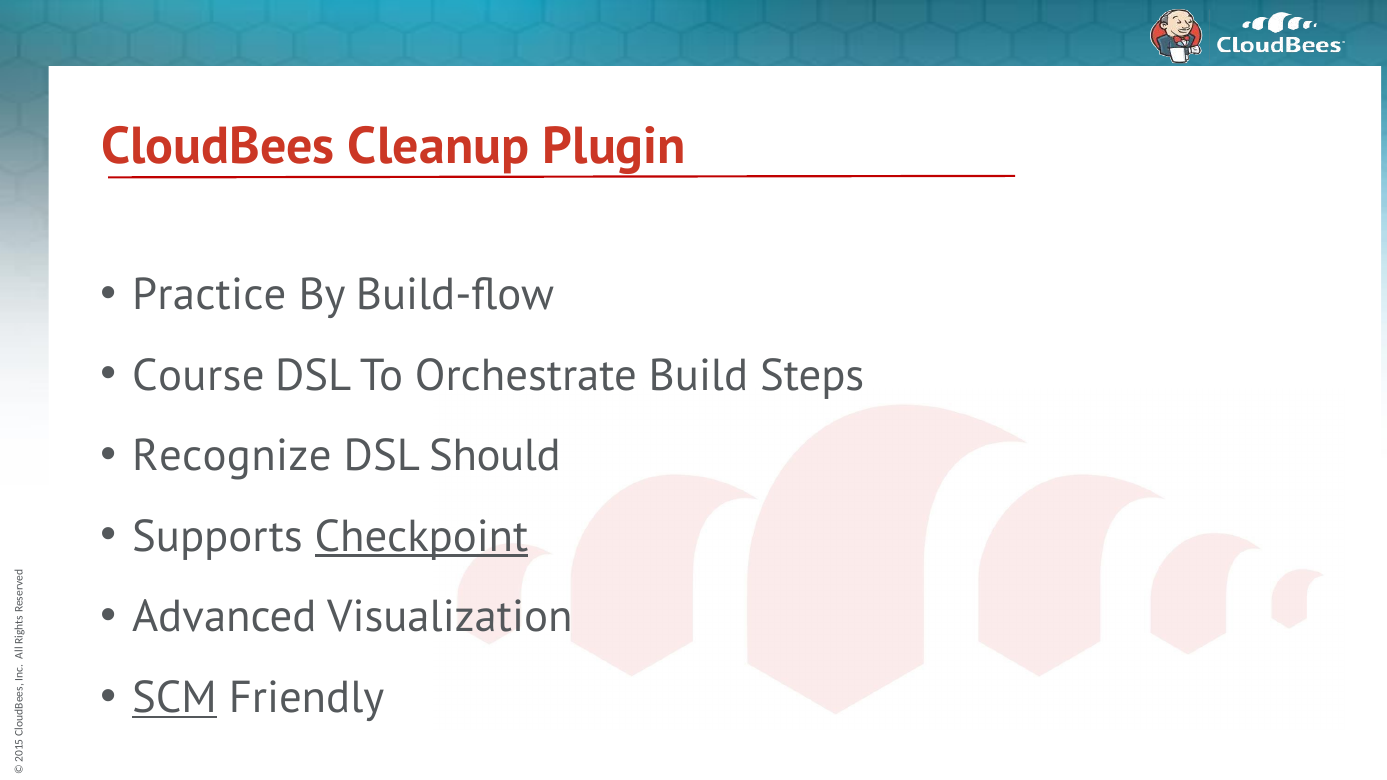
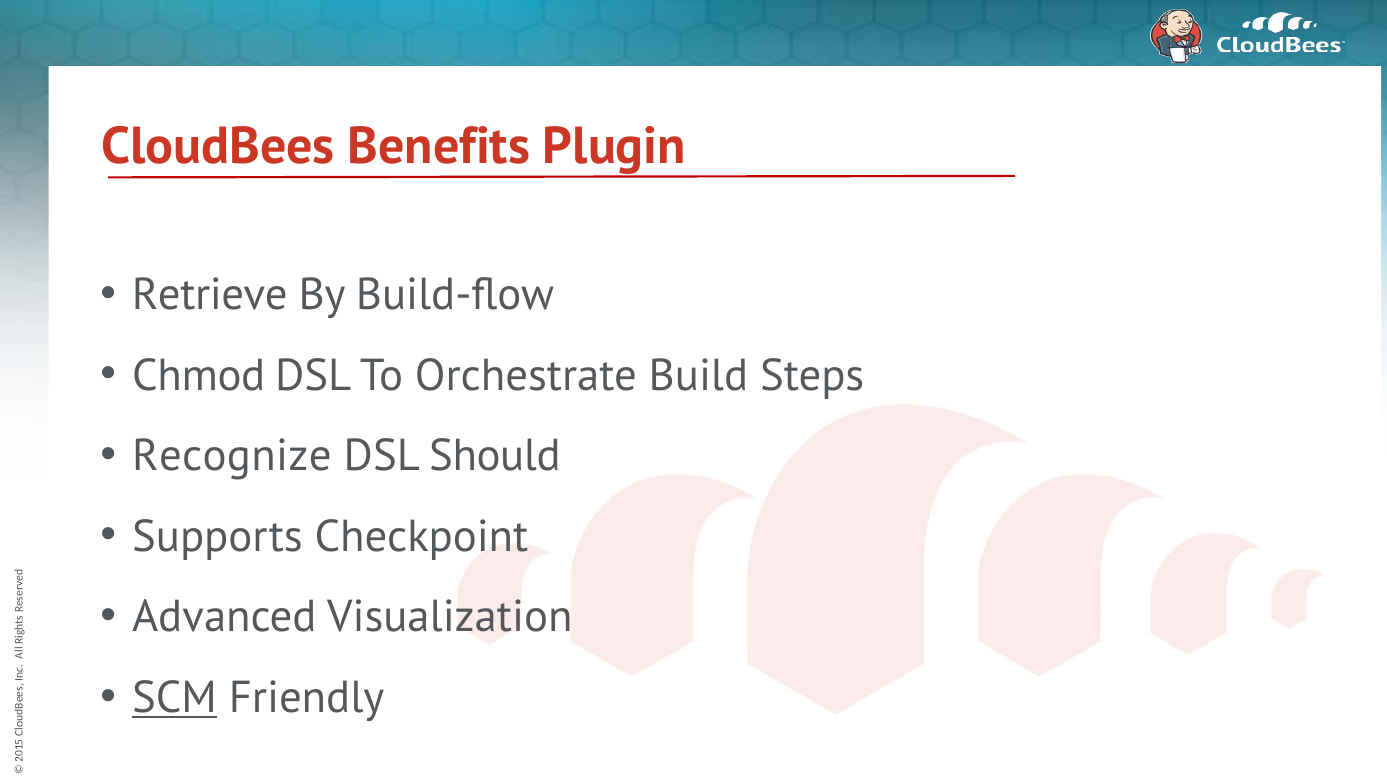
Cleanup: Cleanup -> Benefits
Practice: Practice -> Retrieve
Course: Course -> Chmod
Checkpoint underline: present -> none
